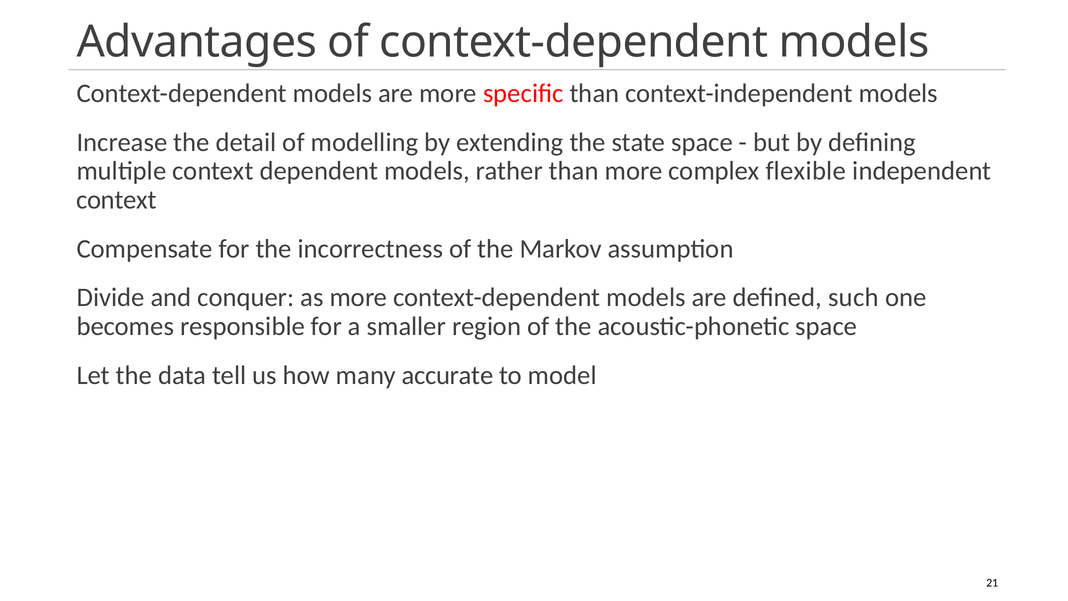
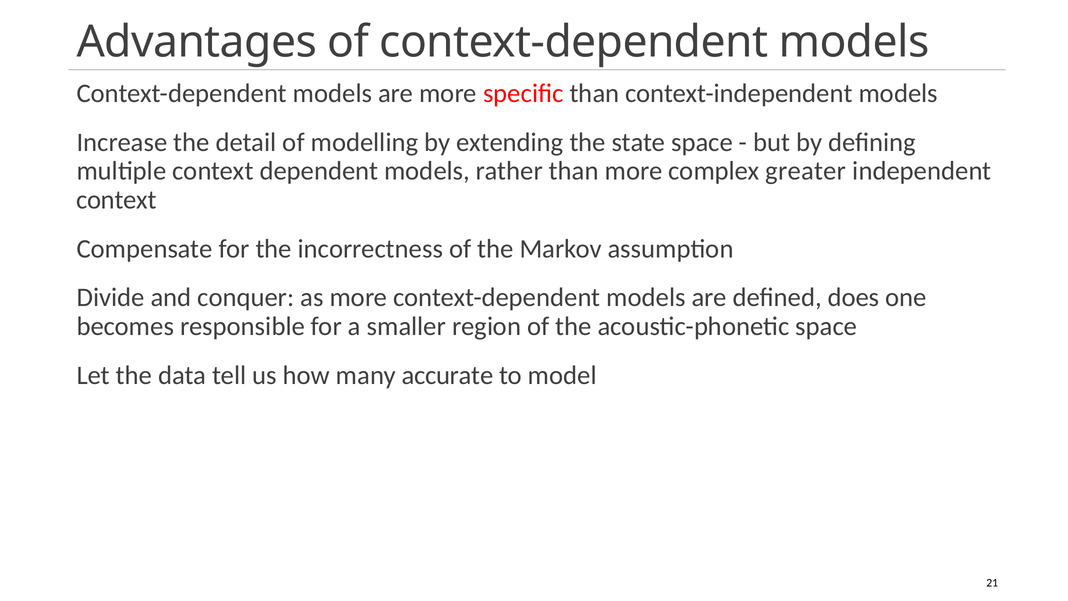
flexible: flexible -> greater
such: such -> does
